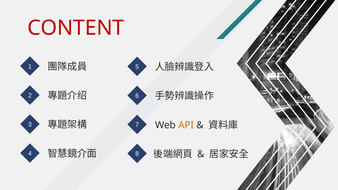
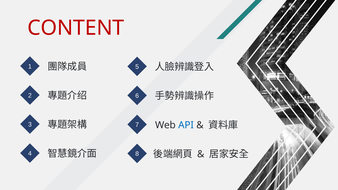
API colour: orange -> blue
